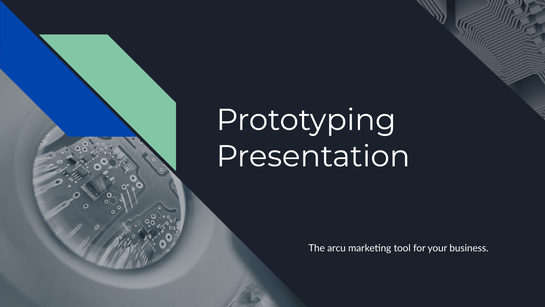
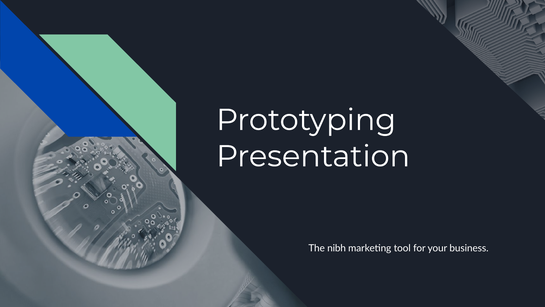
arcu: arcu -> nibh
